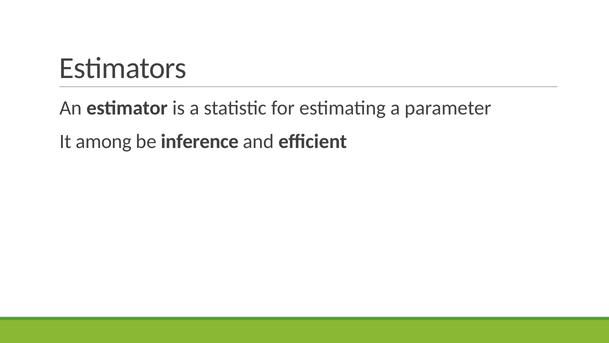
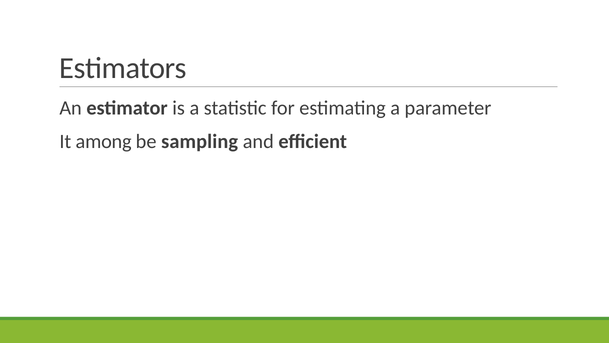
inference: inference -> sampling
